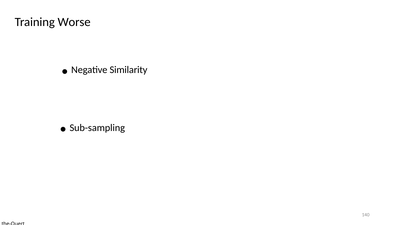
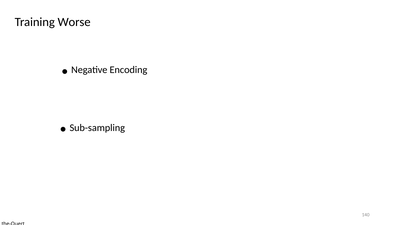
Similarity: Similarity -> Encoding
